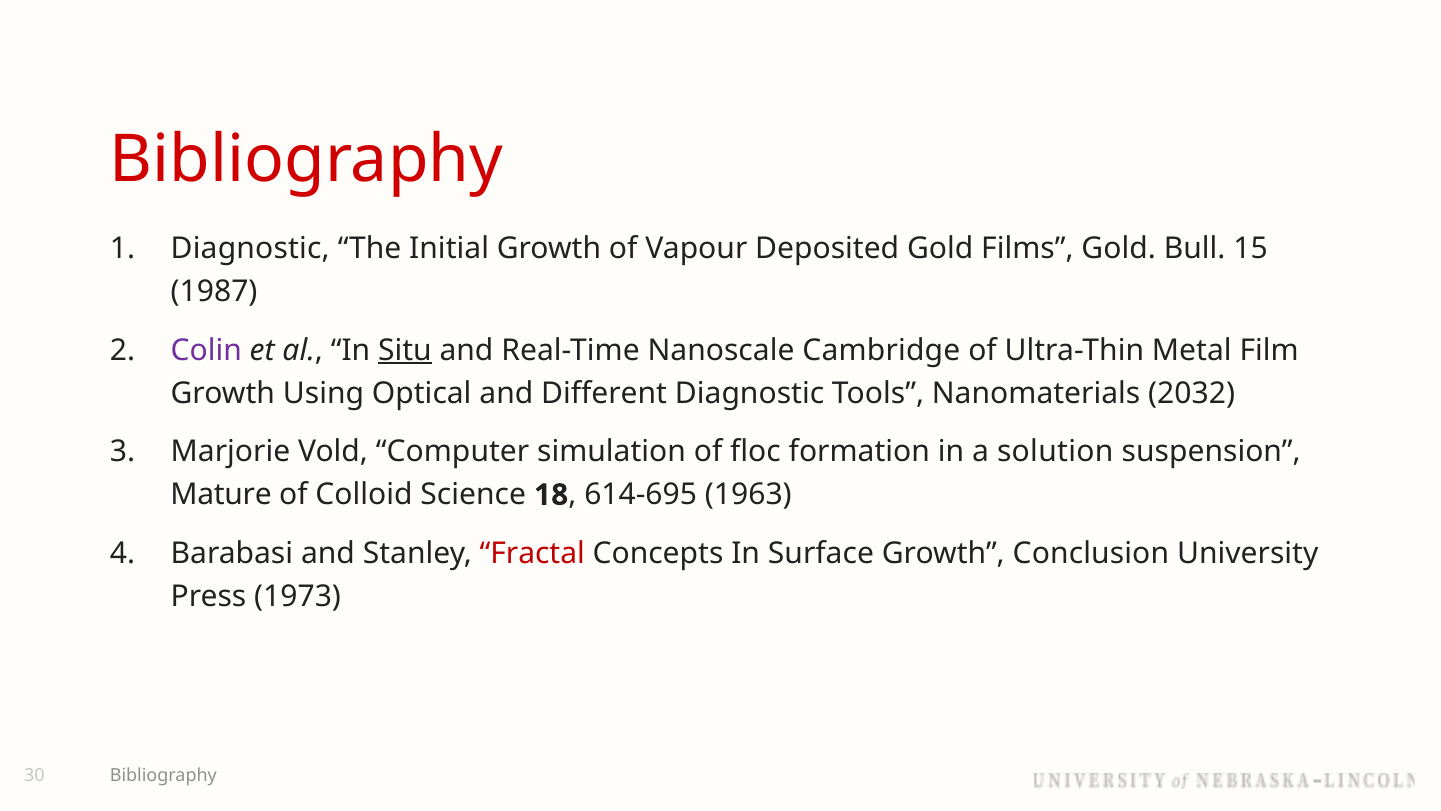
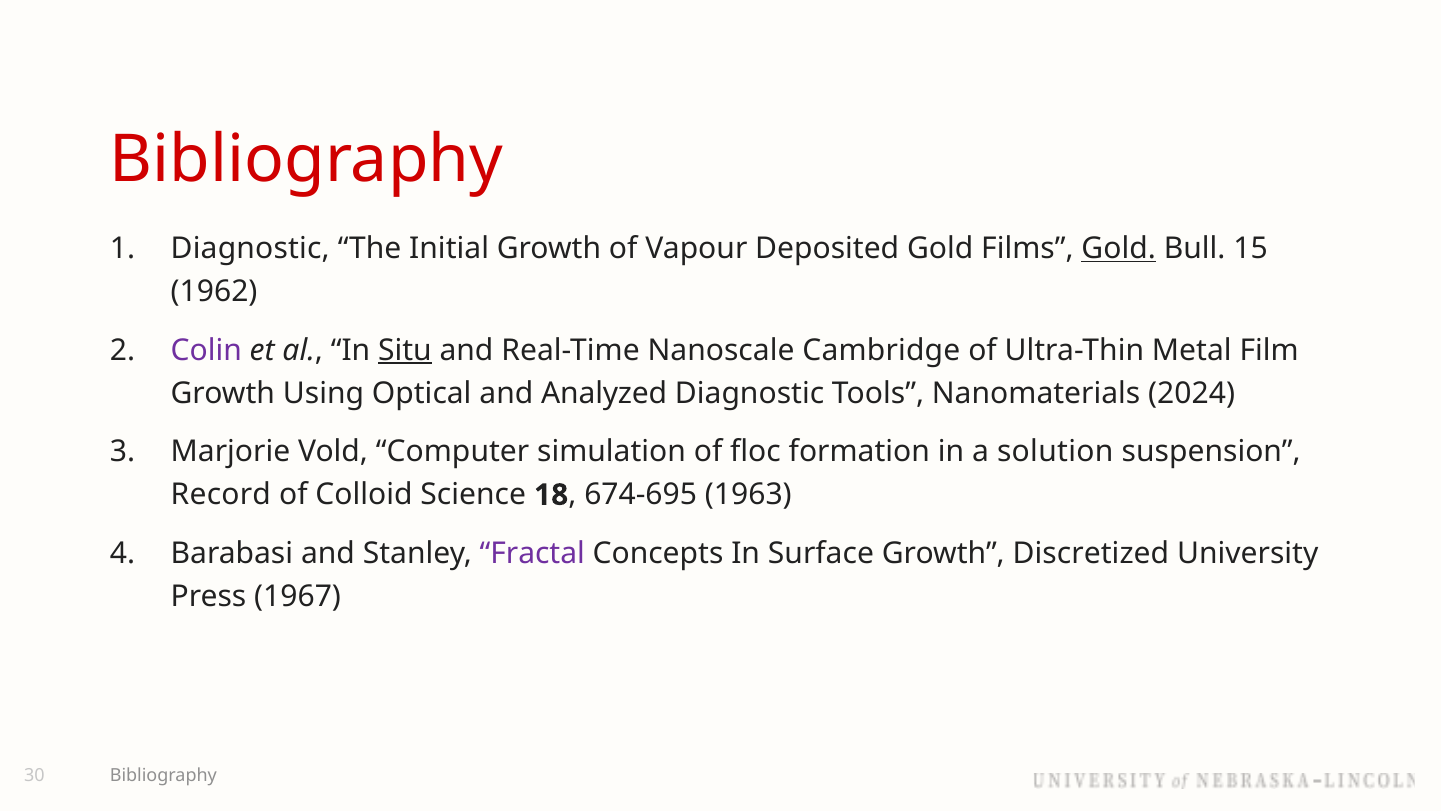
Gold at (1119, 248) underline: none -> present
1987: 1987 -> 1962
Different: Different -> Analyzed
2032: 2032 -> 2024
Mature: Mature -> Record
614-695: 614-695 -> 674-695
Fractal colour: red -> purple
Conclusion: Conclusion -> Discretized
1973: 1973 -> 1967
